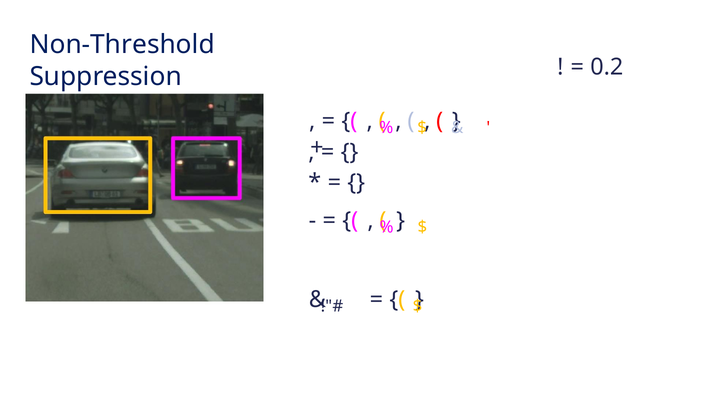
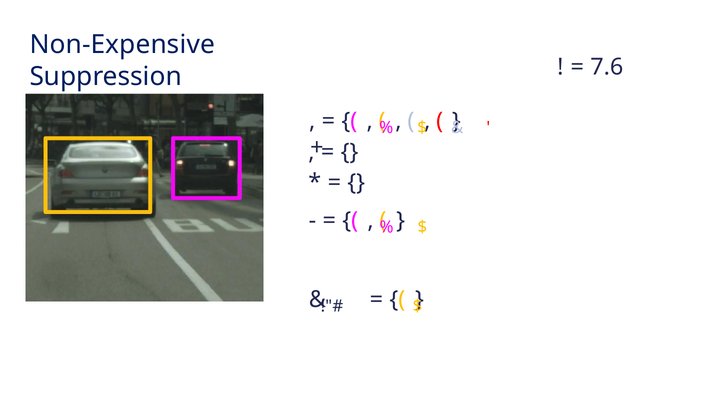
Non-Threshold: Non-Threshold -> Non-Expensive
0.2: 0.2 -> 7.6
